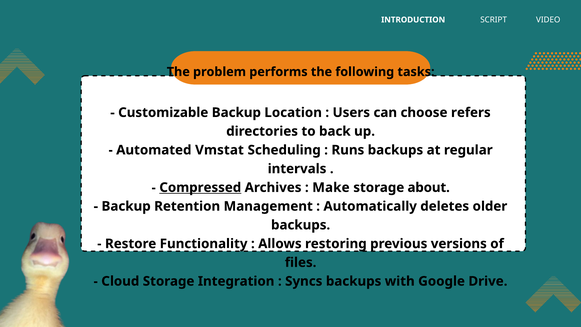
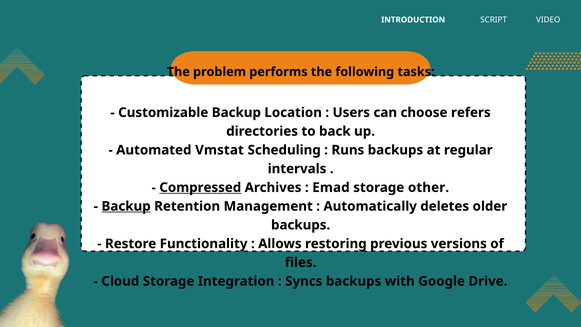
Make: Make -> Emad
about: about -> other
Backup at (126, 206) underline: none -> present
